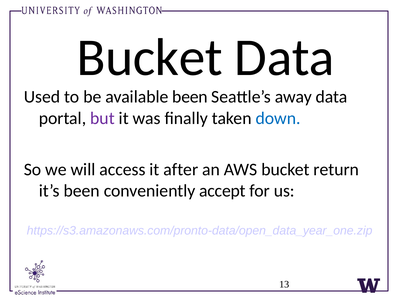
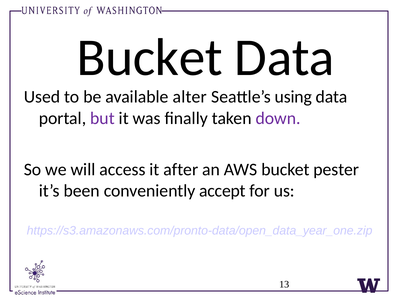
available been: been -> alter
away: away -> using
down colour: blue -> purple
return: return -> pester
